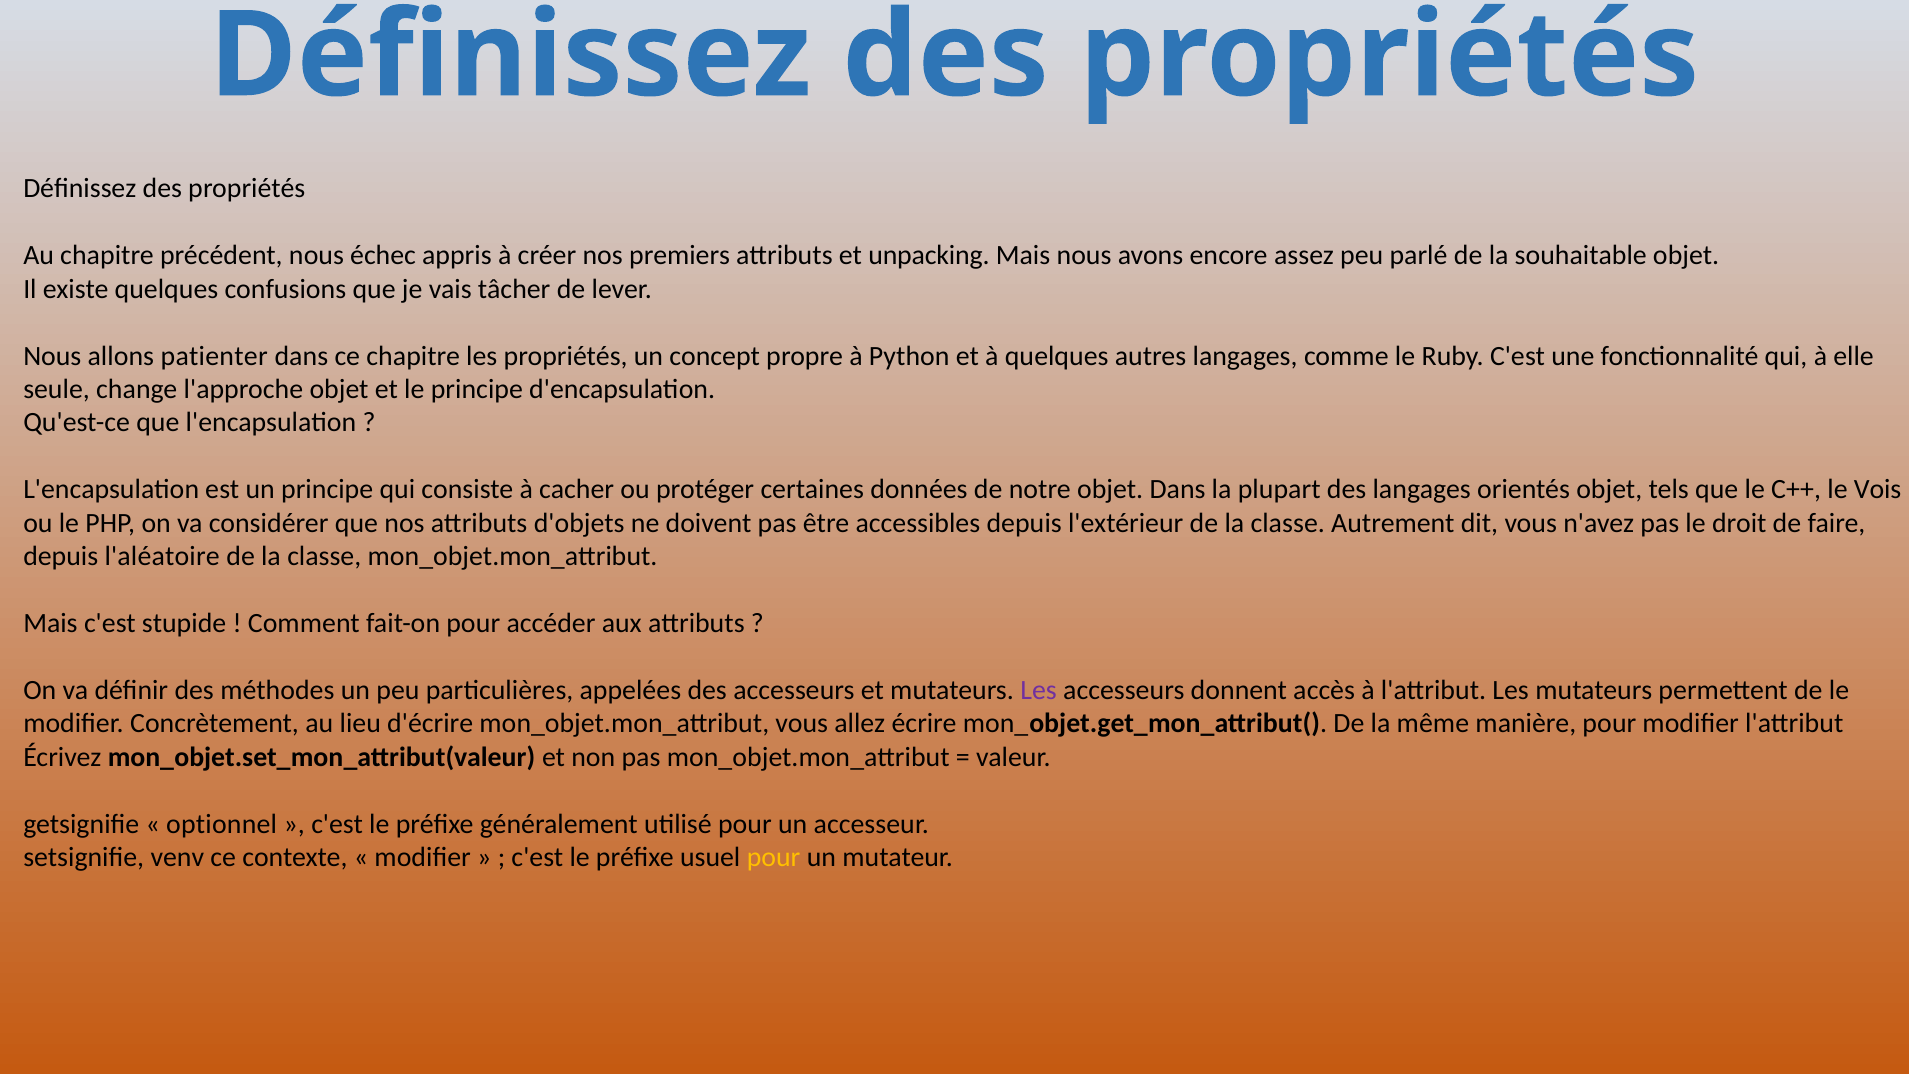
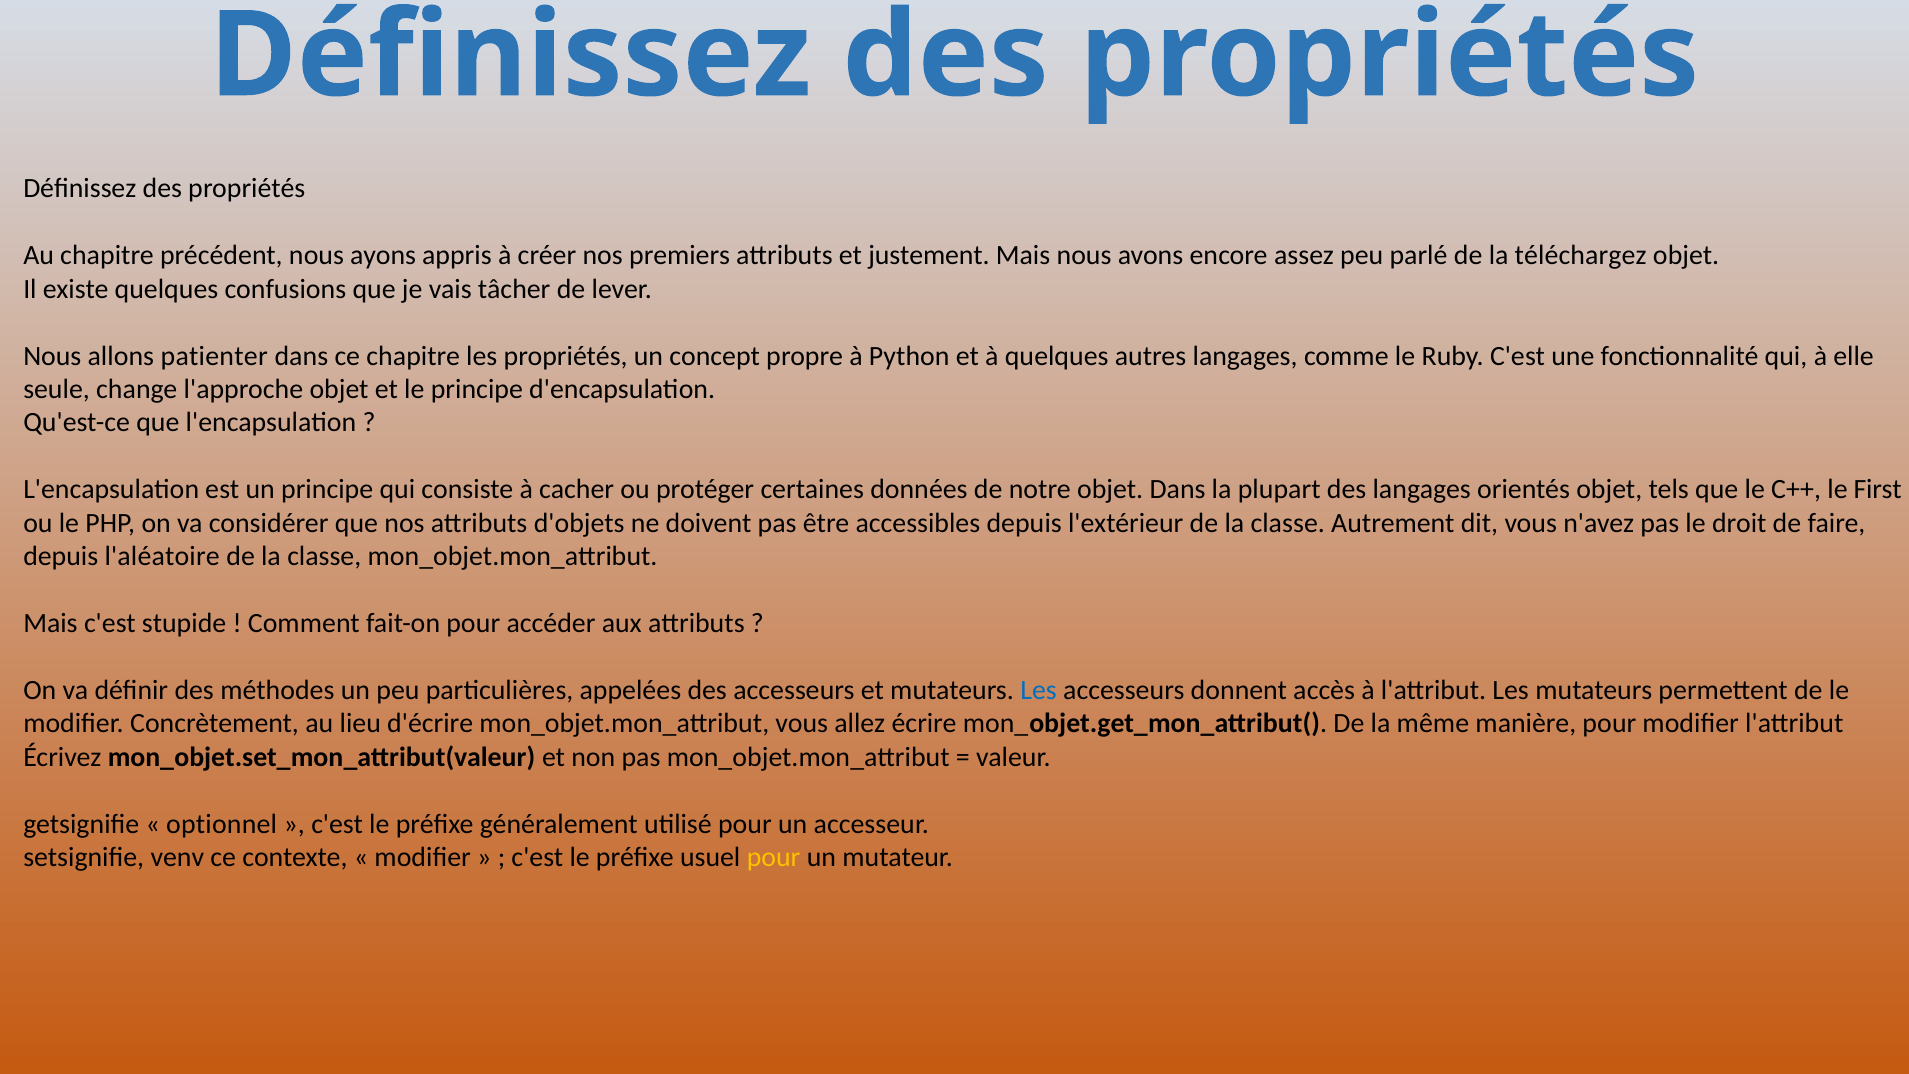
échec: échec -> ayons
unpacking: unpacking -> justement
souhaitable: souhaitable -> téléchargez
Vois: Vois -> First
Les at (1039, 690) colour: purple -> blue
